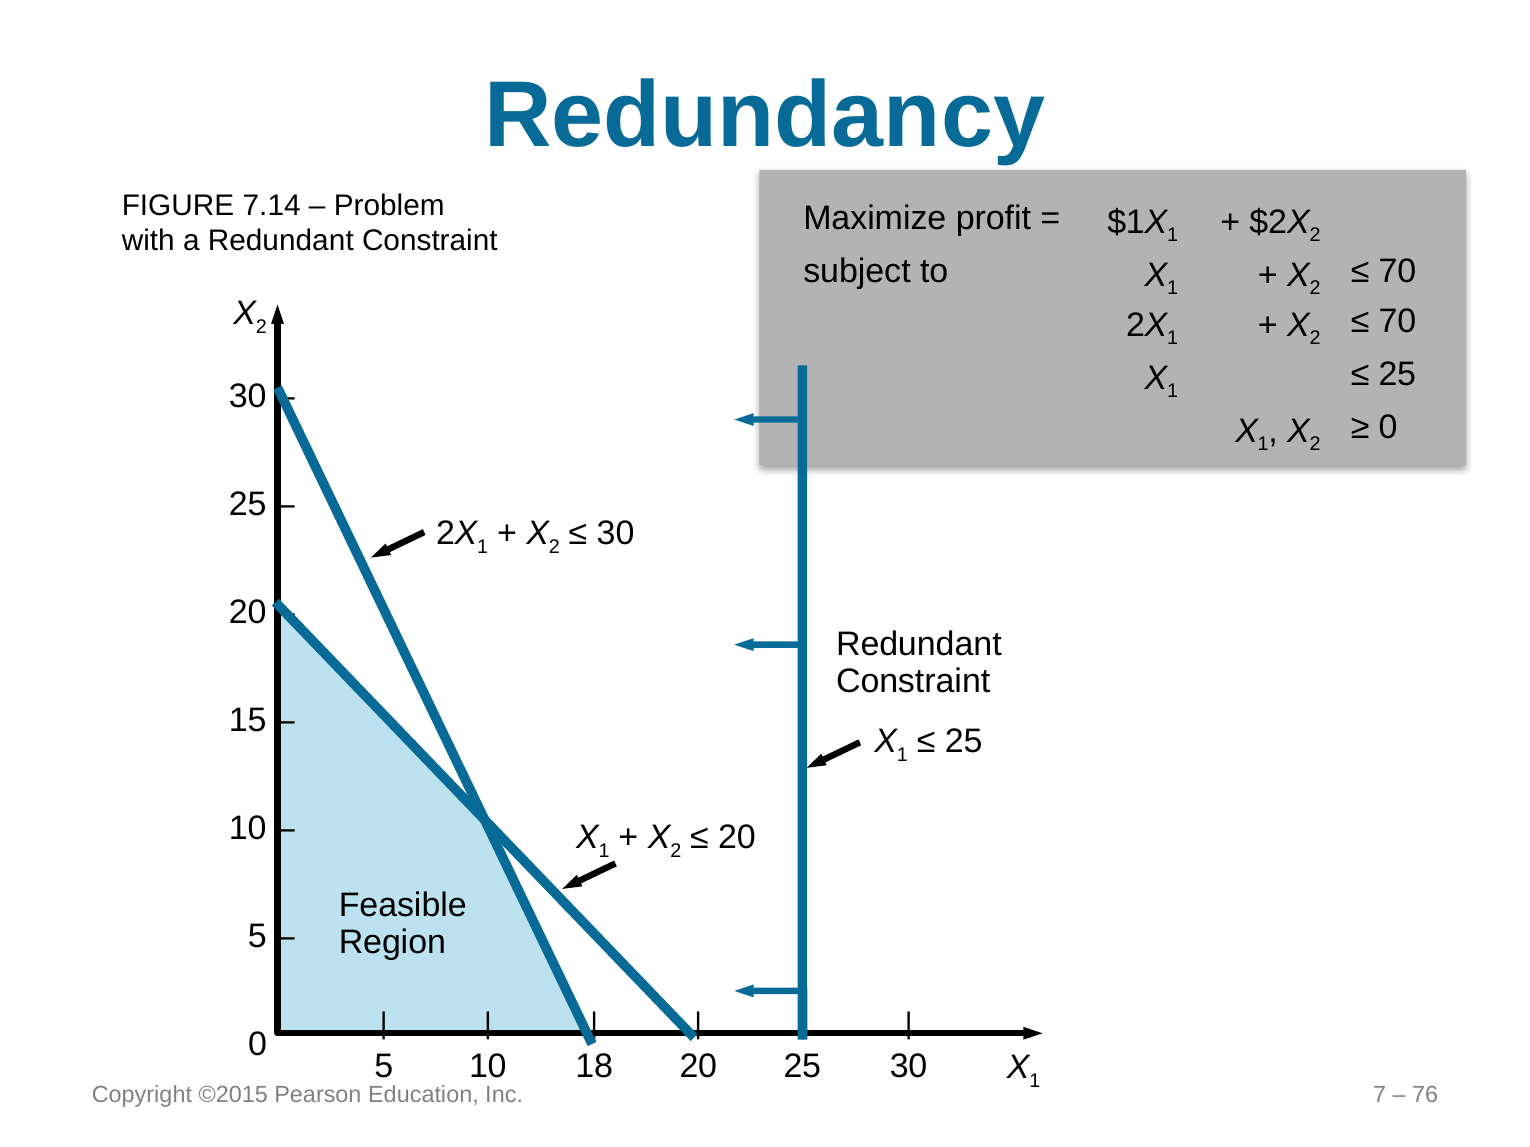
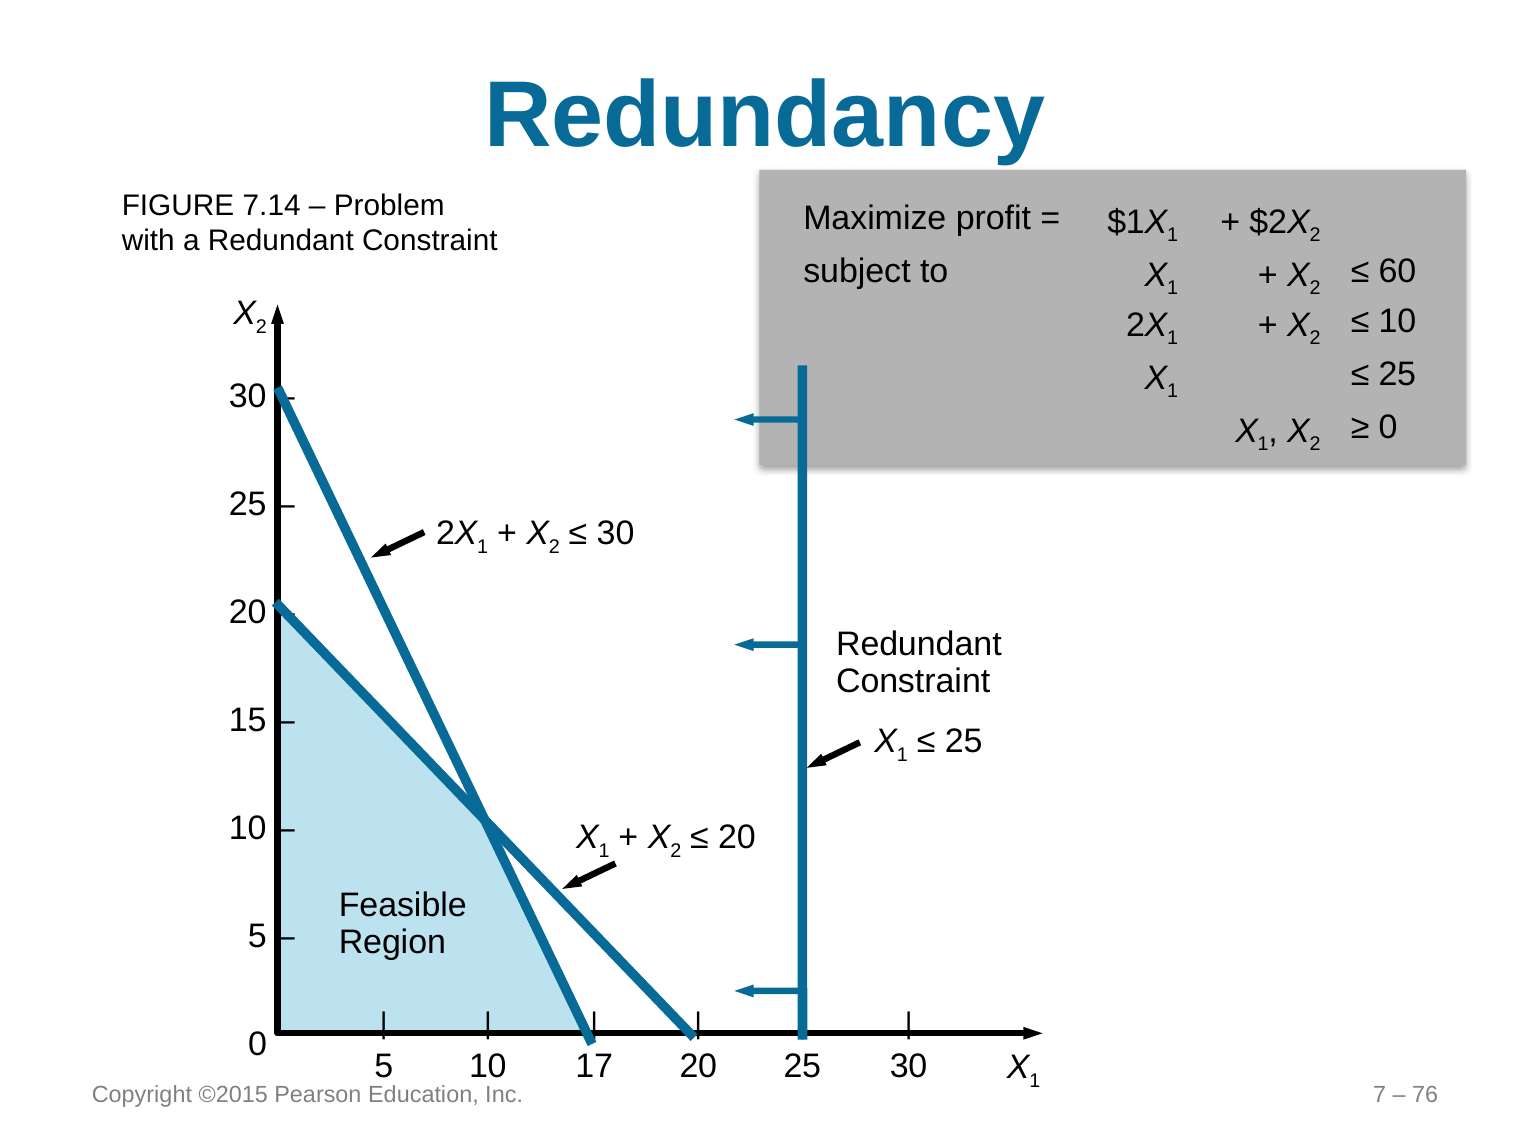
70 at (1397, 272): 70 -> 60
70 at (1397, 322): 70 -> 10
18: 18 -> 17
